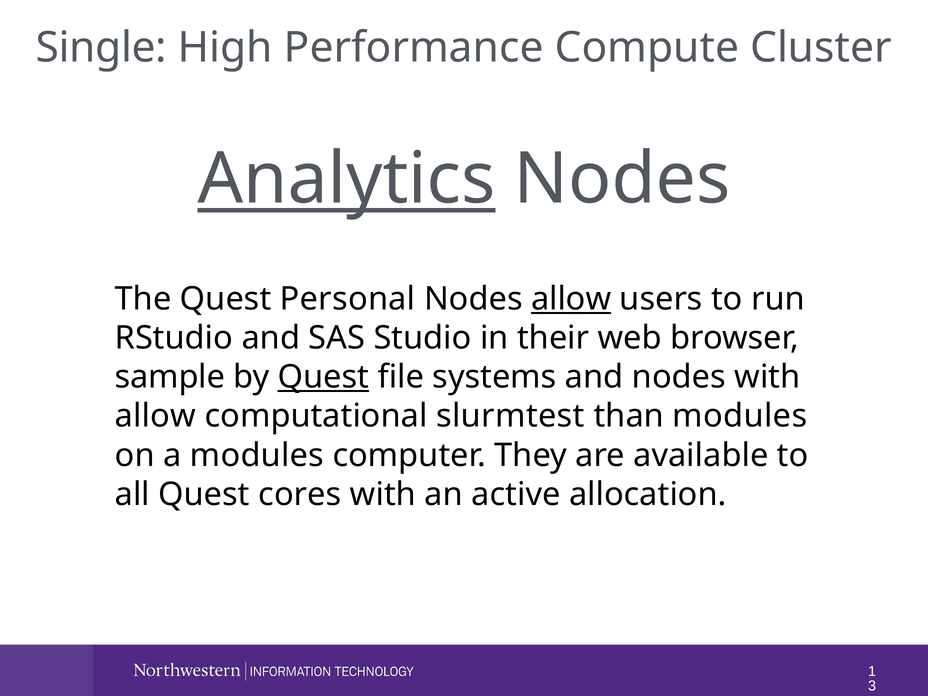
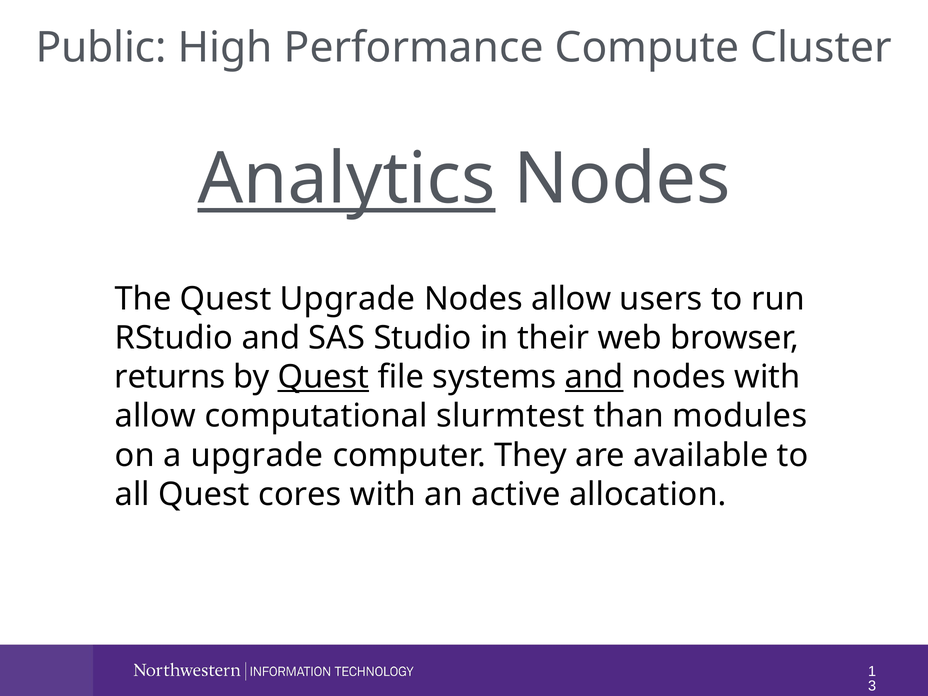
Single: Single -> Public
Quest Personal: Personal -> Upgrade
allow at (571, 299) underline: present -> none
sample: sample -> returns
and at (594, 377) underline: none -> present
a modules: modules -> upgrade
